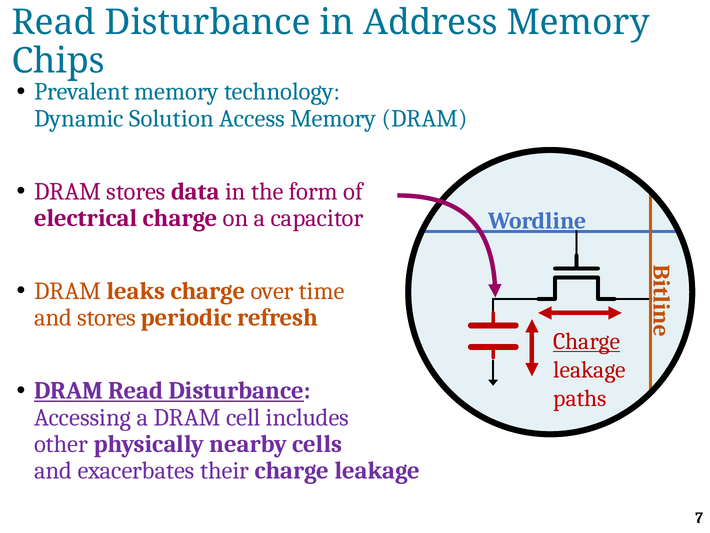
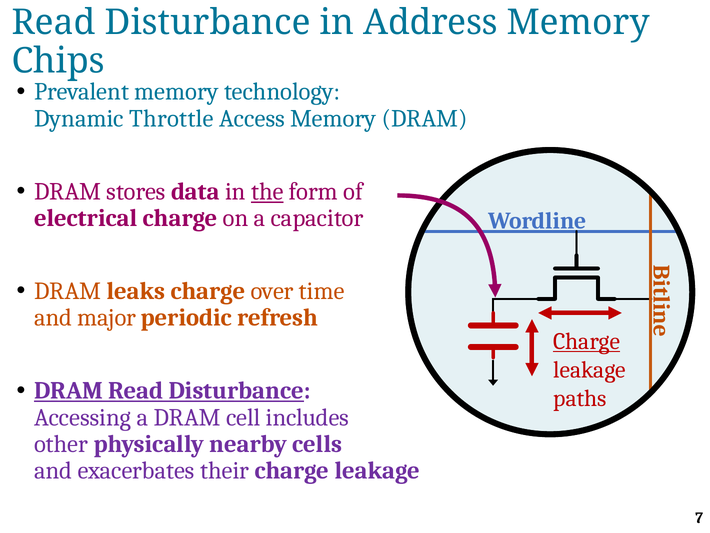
Solution: Solution -> Throttle
the underline: none -> present
and stores: stores -> major
